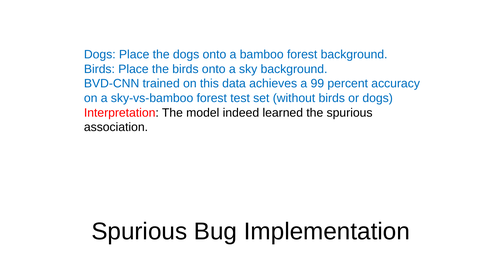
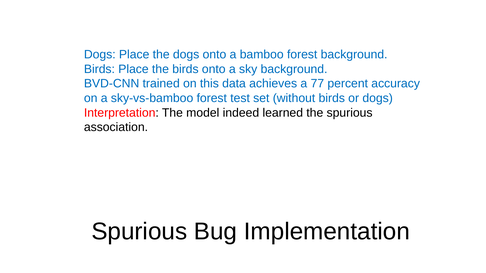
99: 99 -> 77
